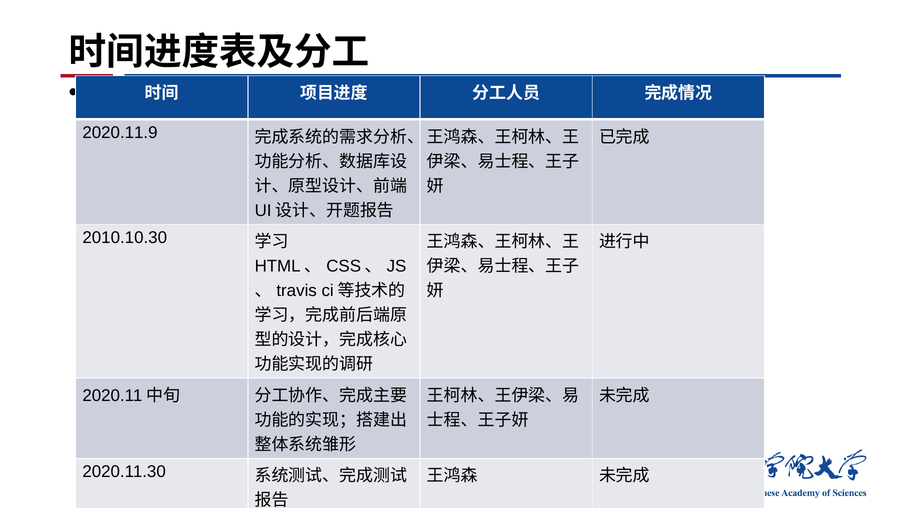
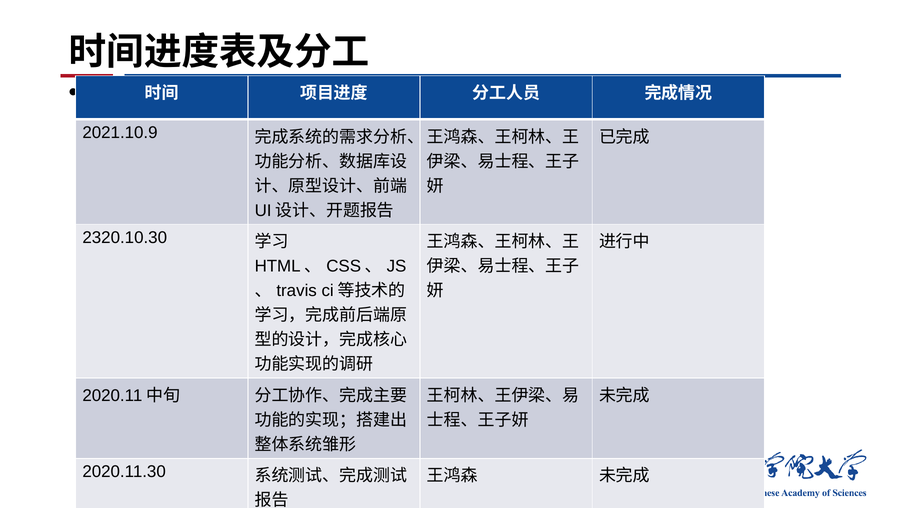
2020.11.9: 2020.11.9 -> 2021.10.9
2010.10.30: 2010.10.30 -> 2320.10.30
